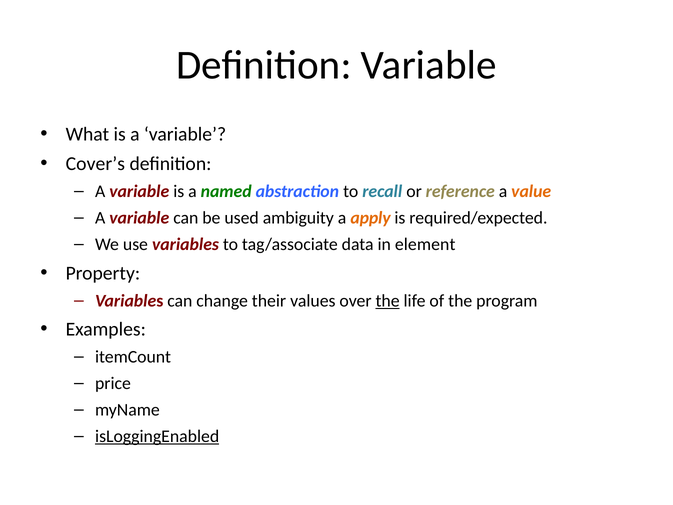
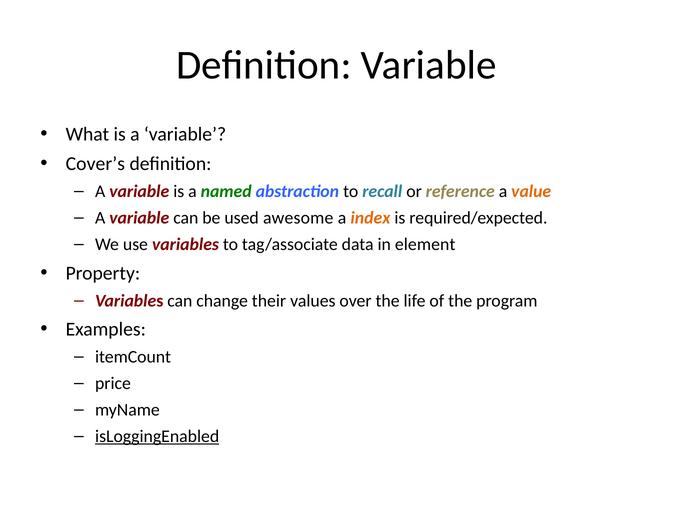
ambiguity: ambiguity -> awesome
apply: apply -> index
the at (388, 301) underline: present -> none
